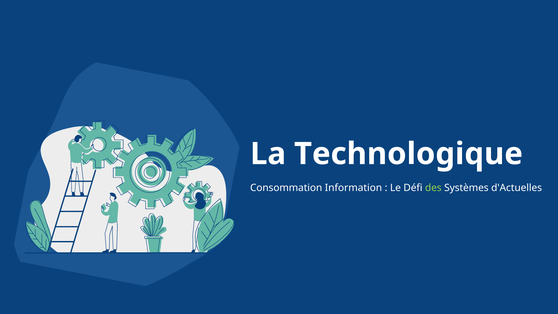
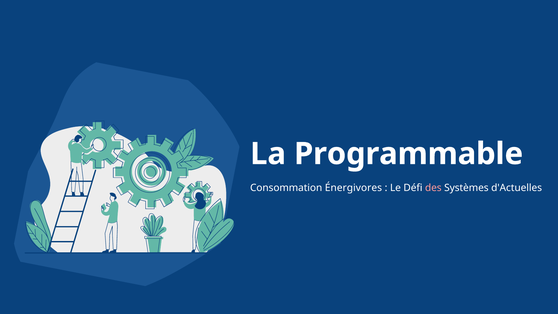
Technologique: Technologique -> Programmable
Information: Information -> Énergivores
des colour: light green -> pink
